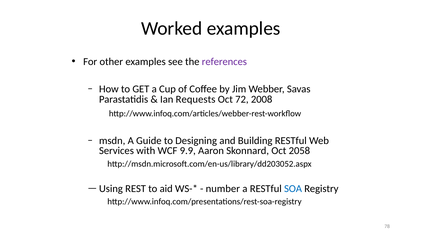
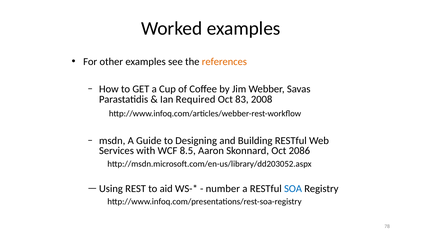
references colour: purple -> orange
Requests: Requests -> Required
72: 72 -> 83
9.9: 9.9 -> 8.5
2058: 2058 -> 2086
